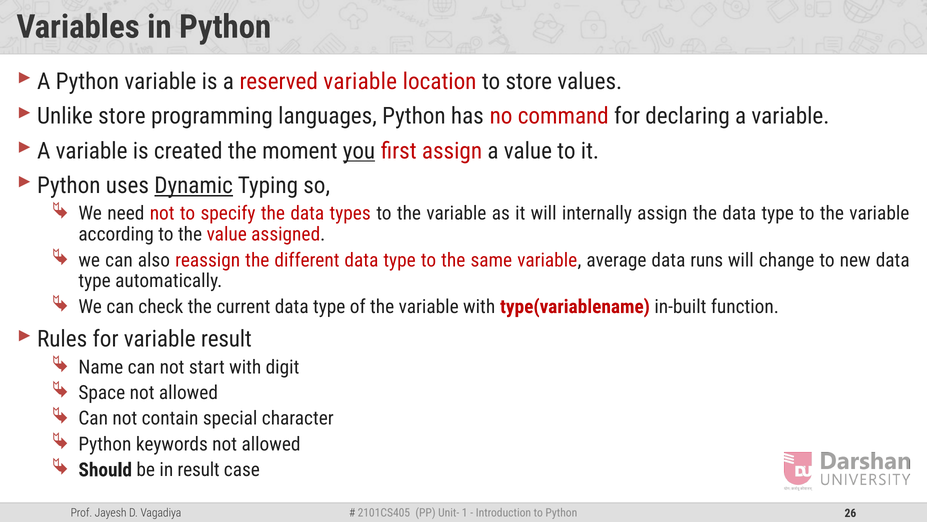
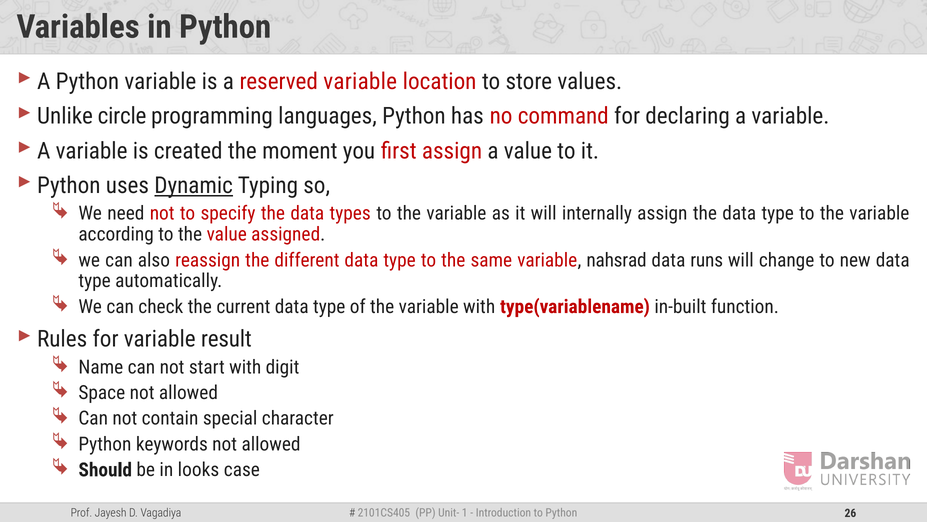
Unlike store: store -> circle
you underline: present -> none
average: average -> nahsrad
in result: result -> looks
